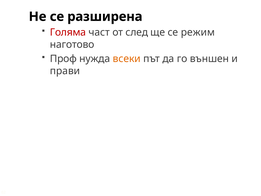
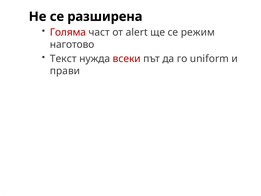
след: след -> alert
Проф: Проф -> Текст
всеки colour: orange -> red
външен: външен -> uniform
